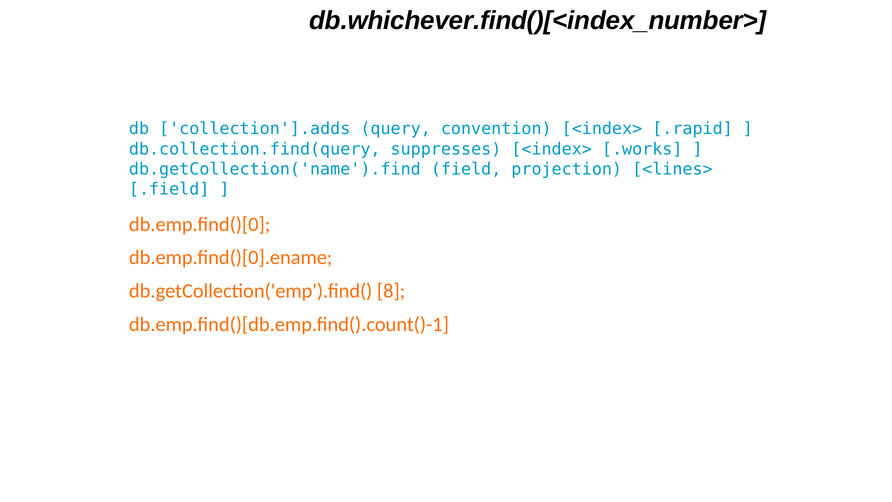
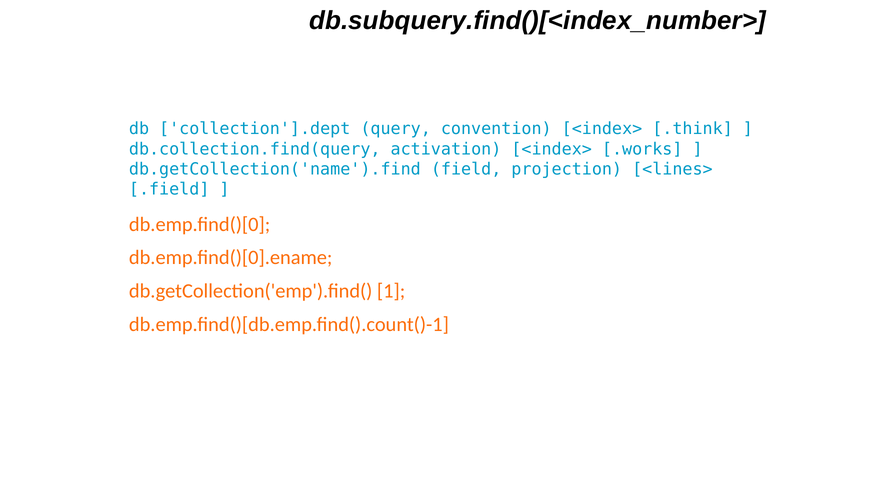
db.whichever.find()[<index_number>: db.whichever.find()[<index_number> -> db.subquery.find()[<index_number>
collection'].adds: collection'].adds -> collection'].dept
.rapid: .rapid -> .think
suppresses: suppresses -> activation
8: 8 -> 1
